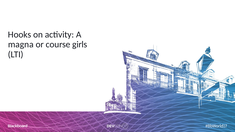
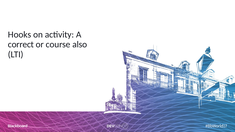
magna: magna -> correct
girls: girls -> also
